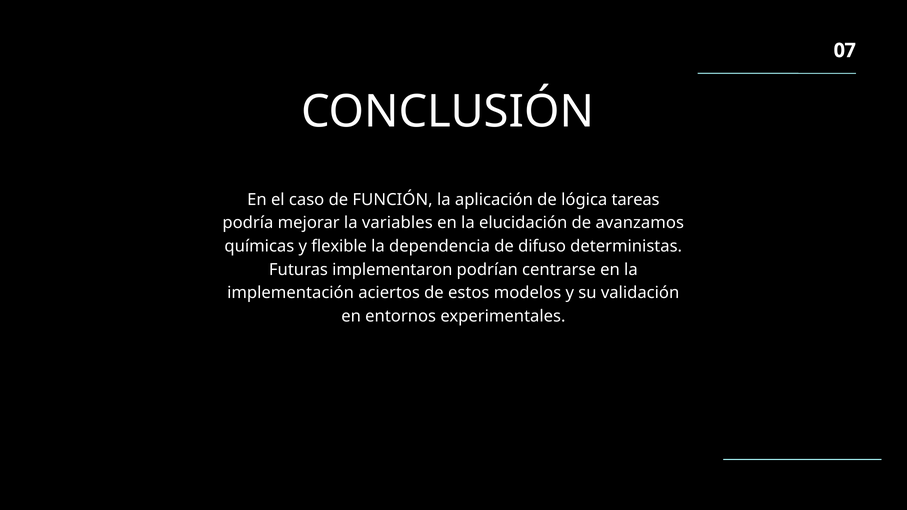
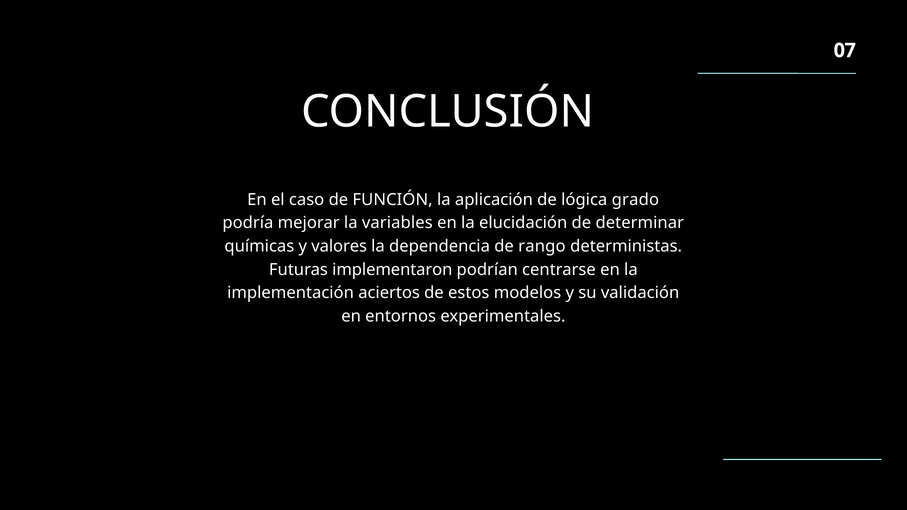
tareas: tareas -> grado
avanzamos: avanzamos -> determinar
flexible: flexible -> valores
difuso: difuso -> rango
